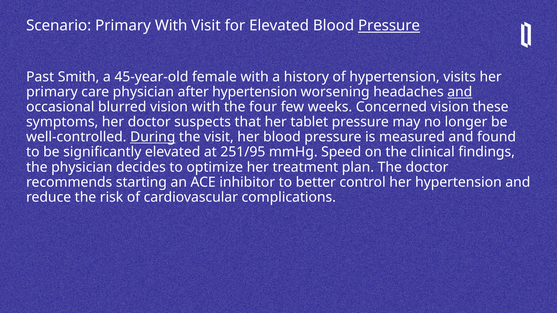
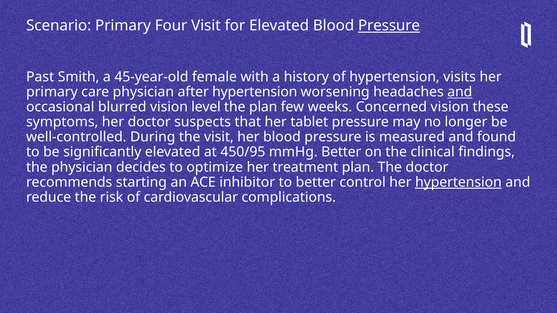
Primary With: With -> Four
vision with: with -> level
the four: four -> plan
During underline: present -> none
251/95: 251/95 -> 450/95
mmHg Speed: Speed -> Better
hypertension at (458, 182) underline: none -> present
